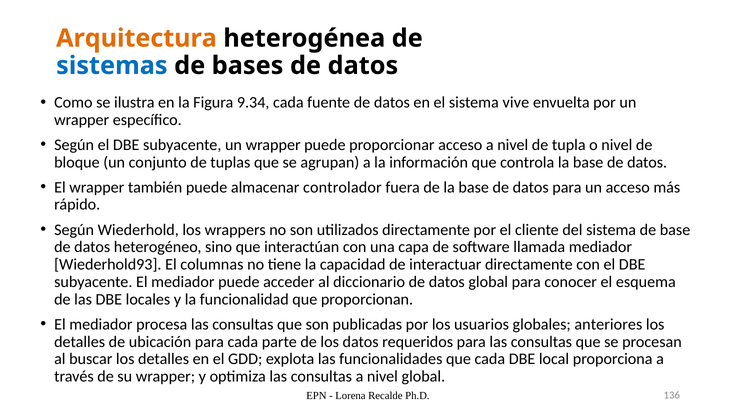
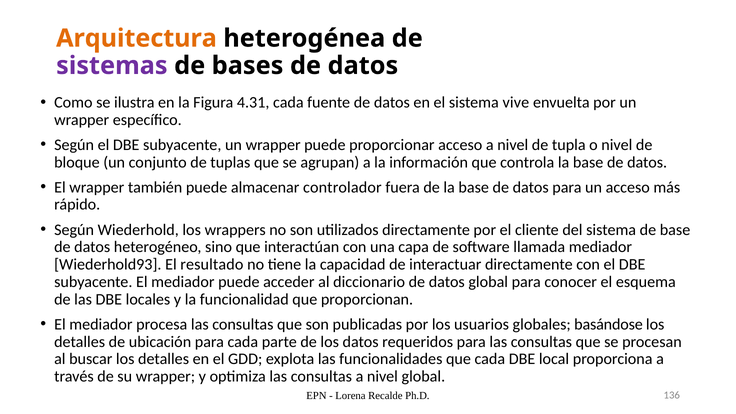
sistemas colour: blue -> purple
9.34: 9.34 -> 4.31
columnas: columnas -> resultado
anteriores: anteriores -> basándose
